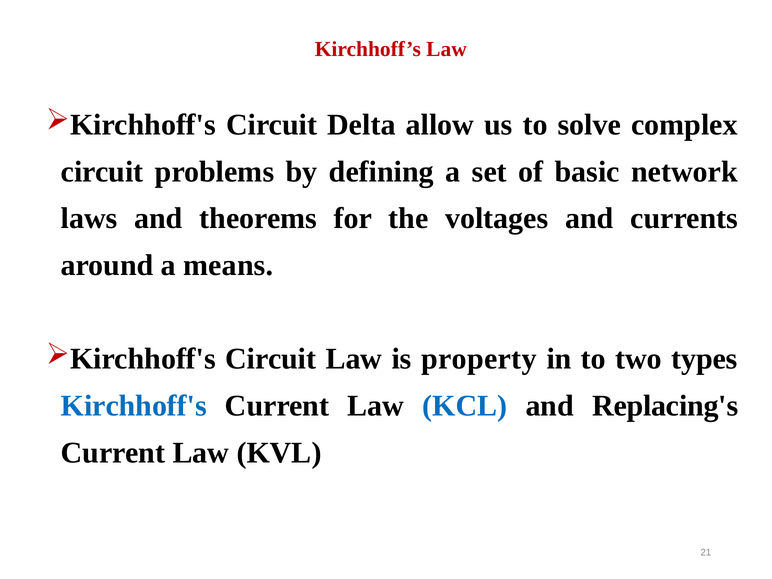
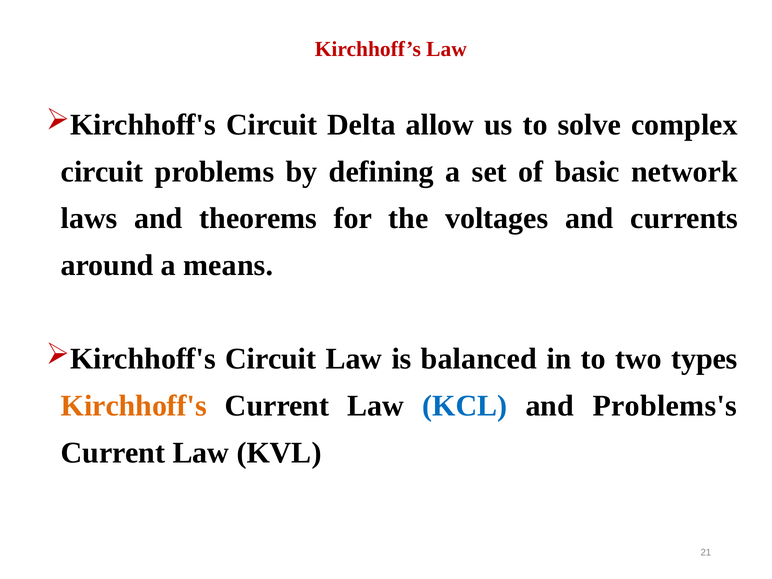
property: property -> balanced
Kirchhoff's colour: blue -> orange
Replacing's: Replacing's -> Problems's
